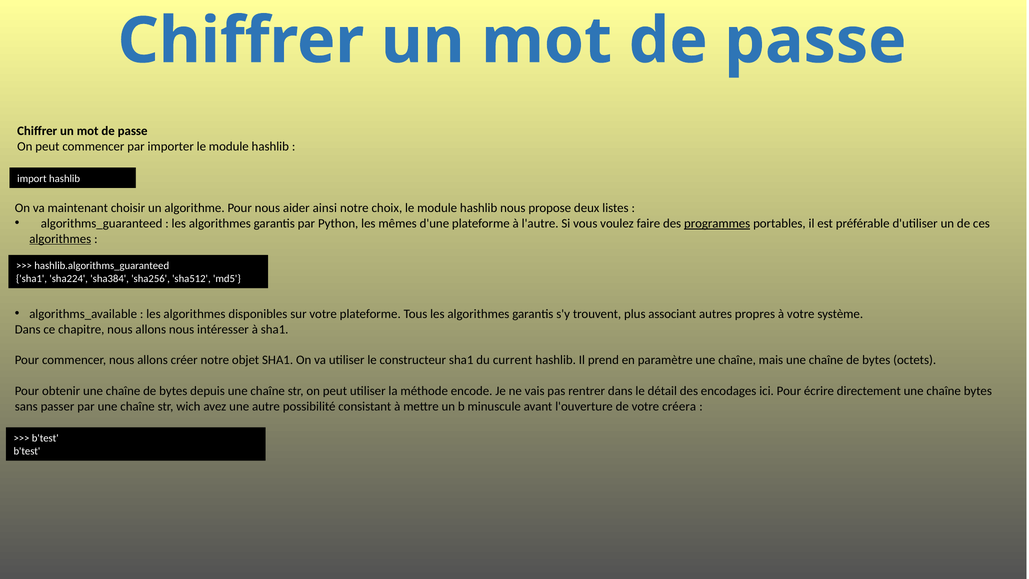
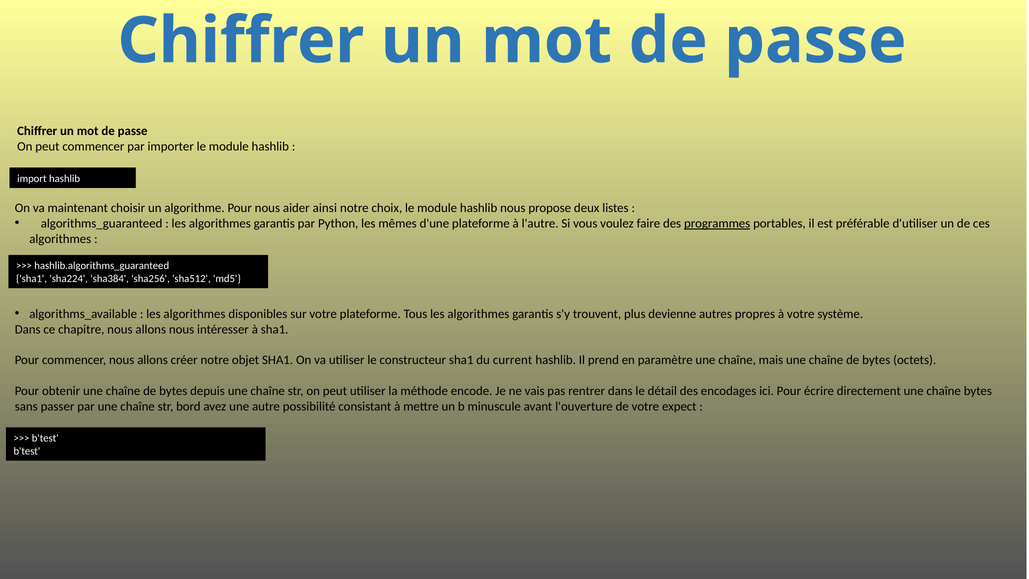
algorithmes at (60, 239) underline: present -> none
associant: associant -> devienne
wich: wich -> bord
créera: créera -> expect
